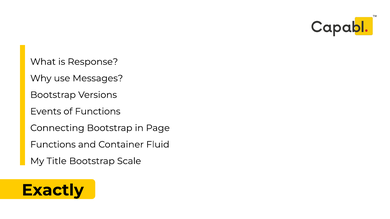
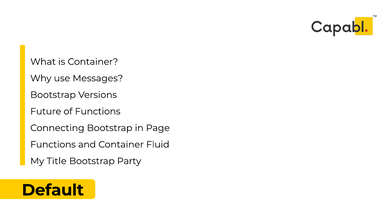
is Response: Response -> Container
Events: Events -> Future
Scale: Scale -> Party
Exactly: Exactly -> Default
